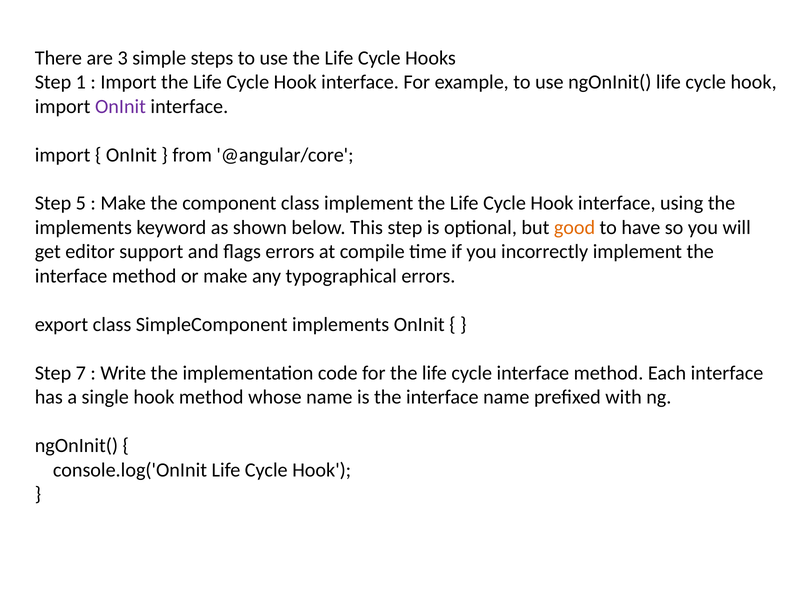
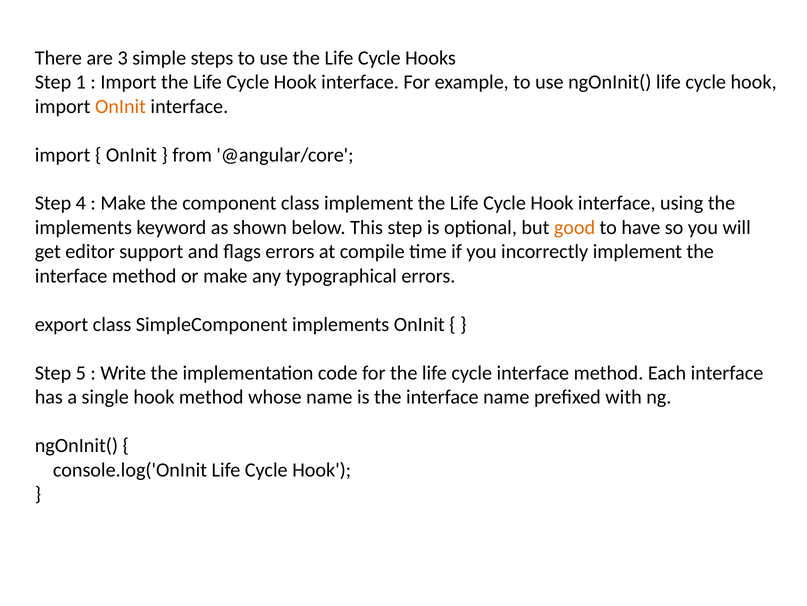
OnInit at (120, 106) colour: purple -> orange
5: 5 -> 4
7: 7 -> 5
